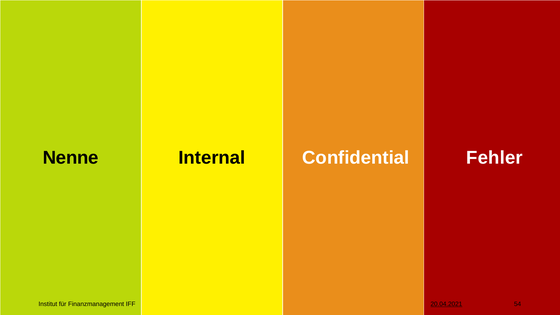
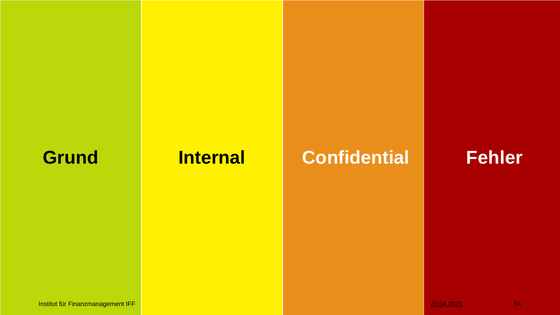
Nenne: Nenne -> Grund
